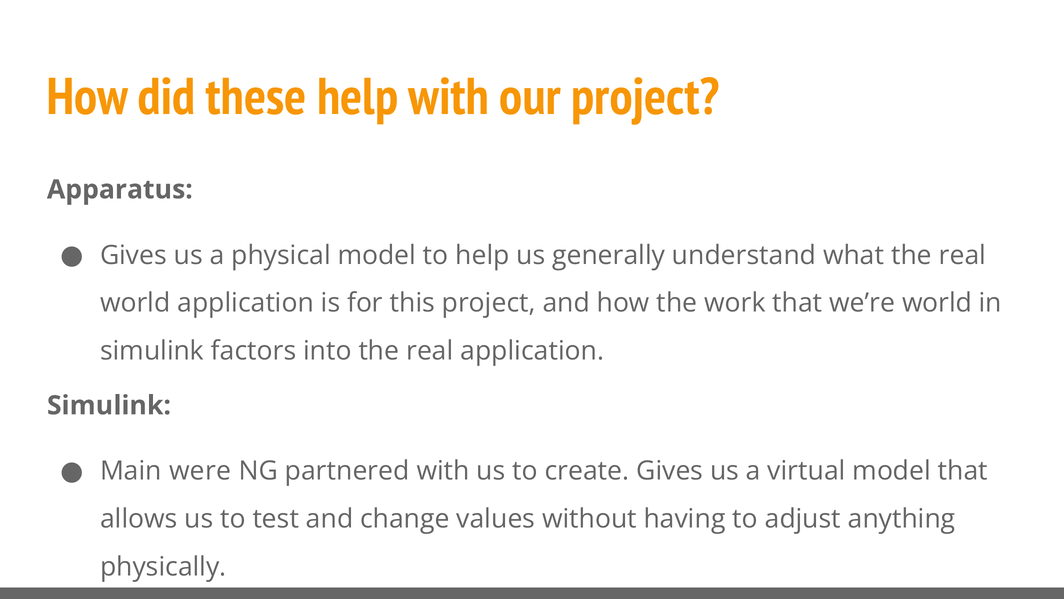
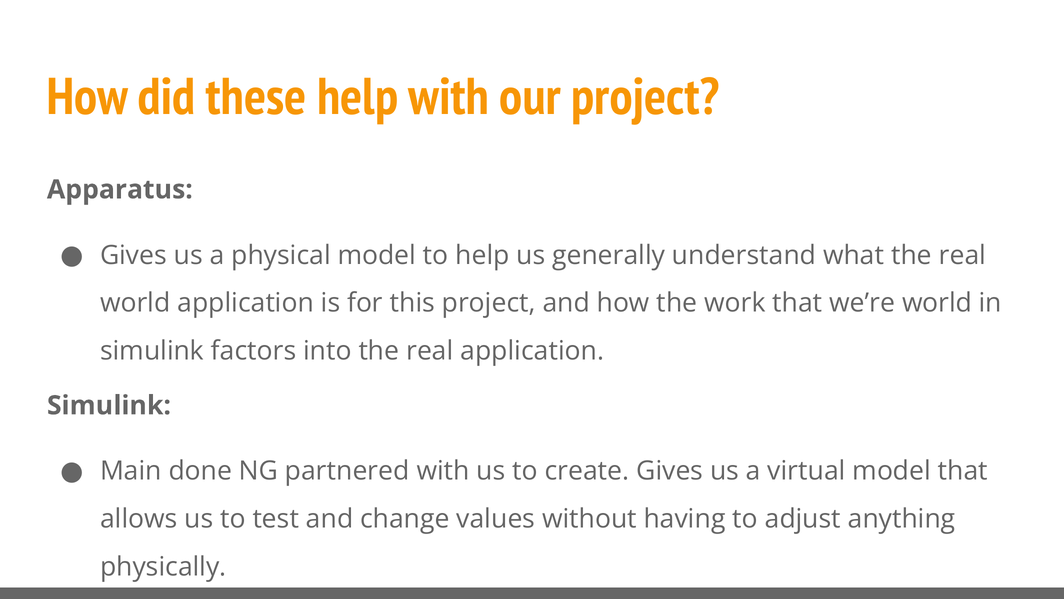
were: were -> done
